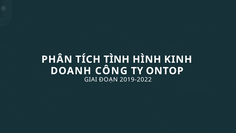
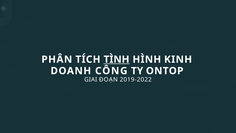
TÌNH underline: none -> present
